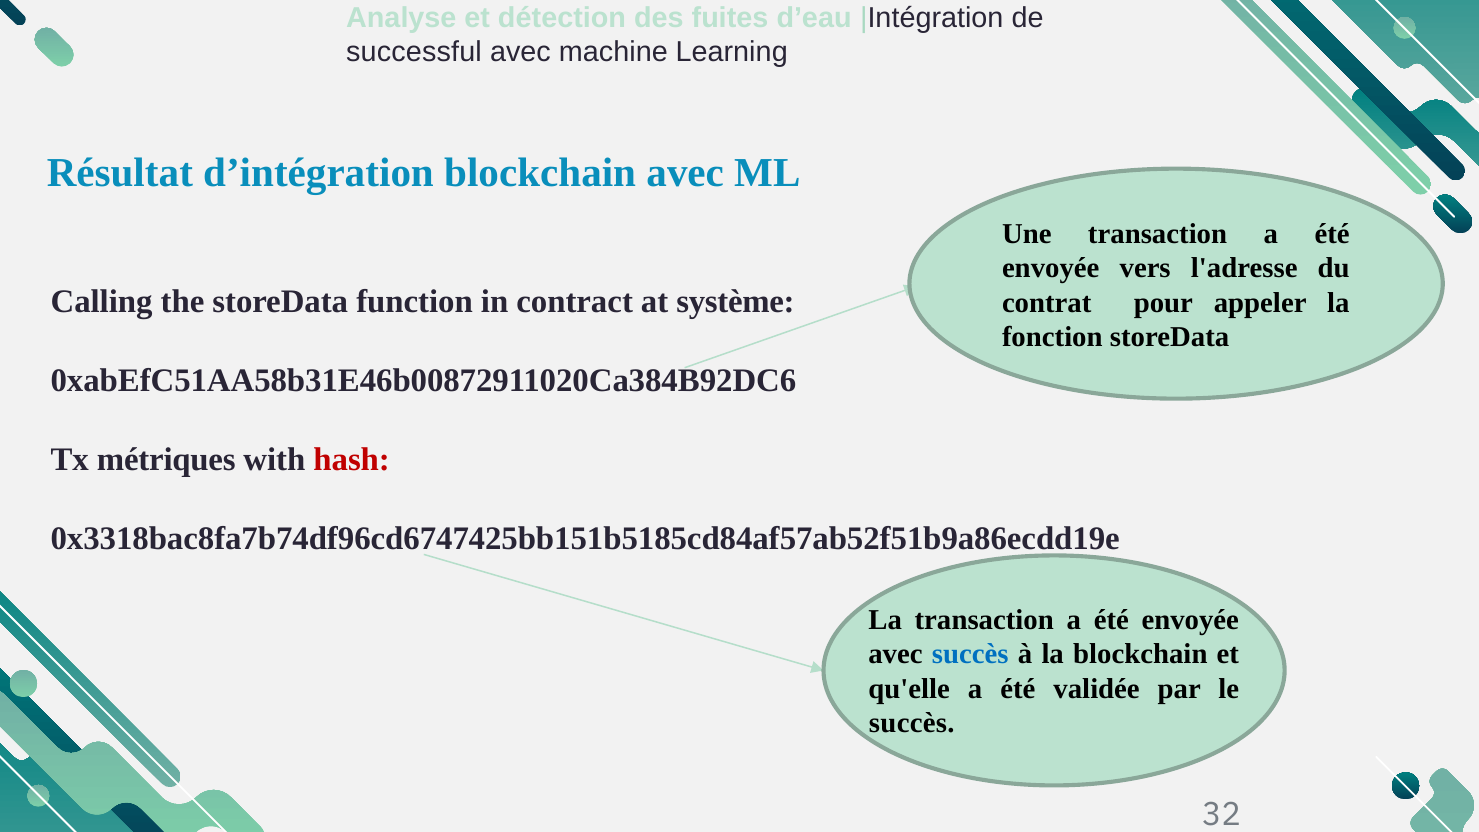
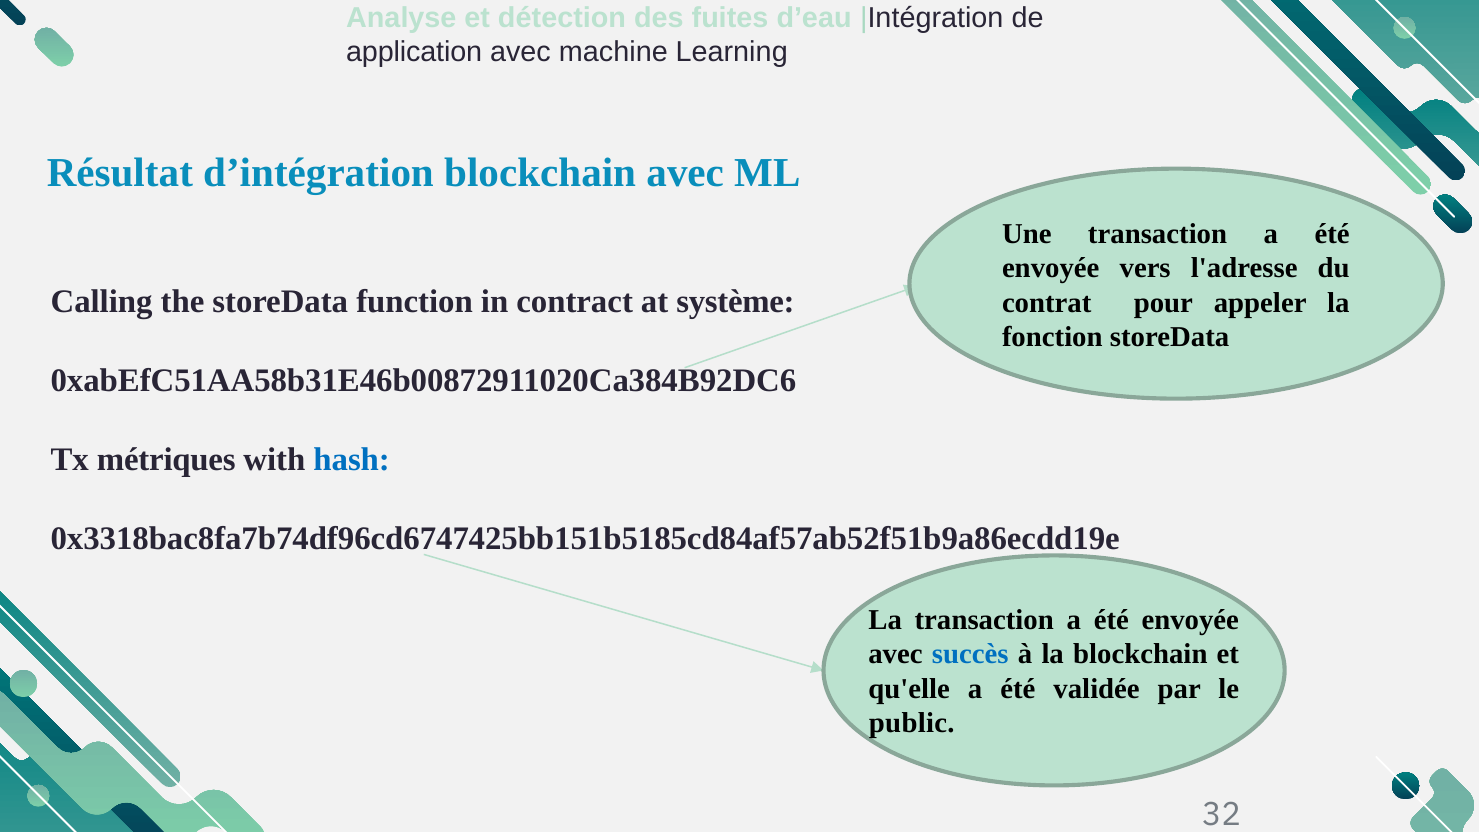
successful: successful -> application
hash colour: red -> blue
succès at (912, 723): succès -> public
